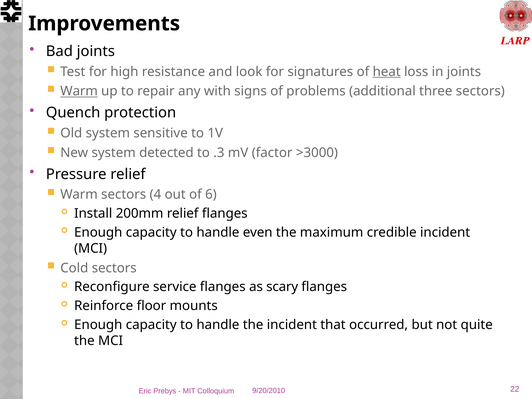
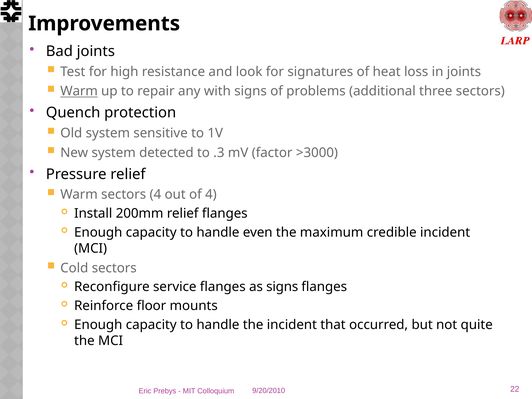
heat underline: present -> none
of 6: 6 -> 4
as scary: scary -> signs
